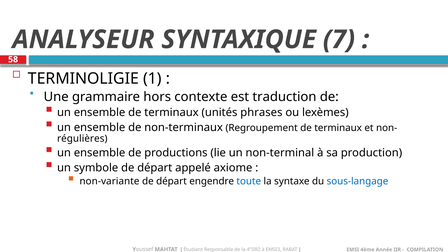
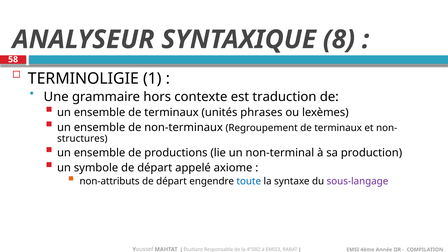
7: 7 -> 8
régulières: régulières -> structures
non-variante: non-variante -> non-attributs
sous-langage colour: blue -> purple
